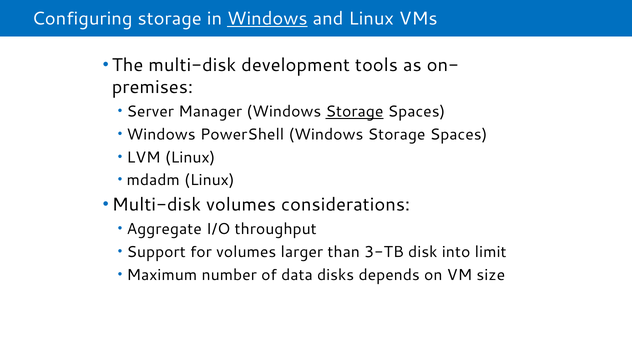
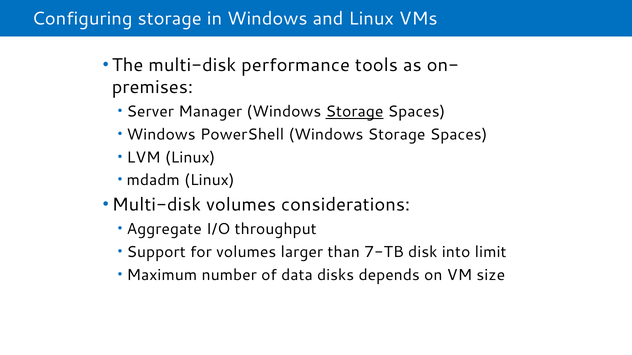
Windows at (267, 19) underline: present -> none
development: development -> performance
3-TB: 3-TB -> 7-TB
